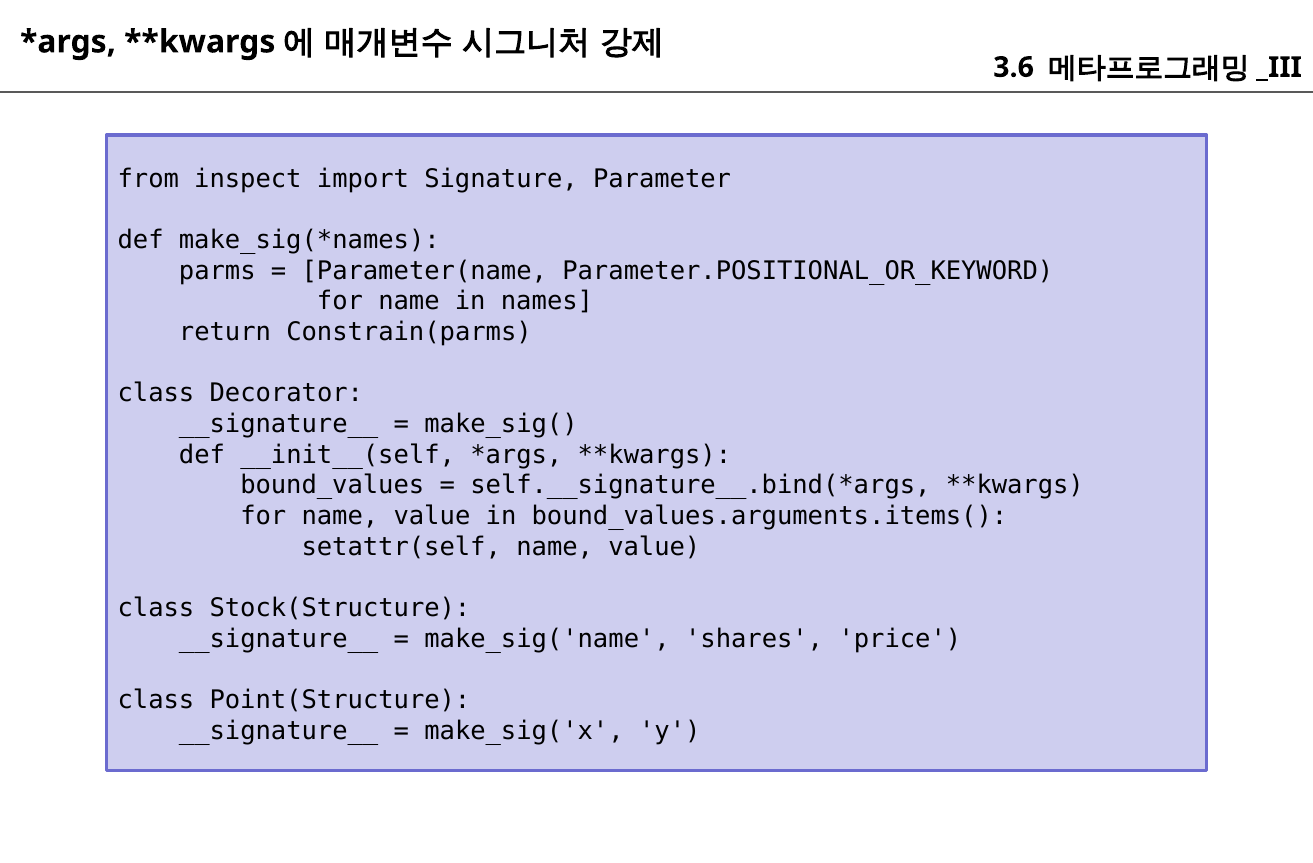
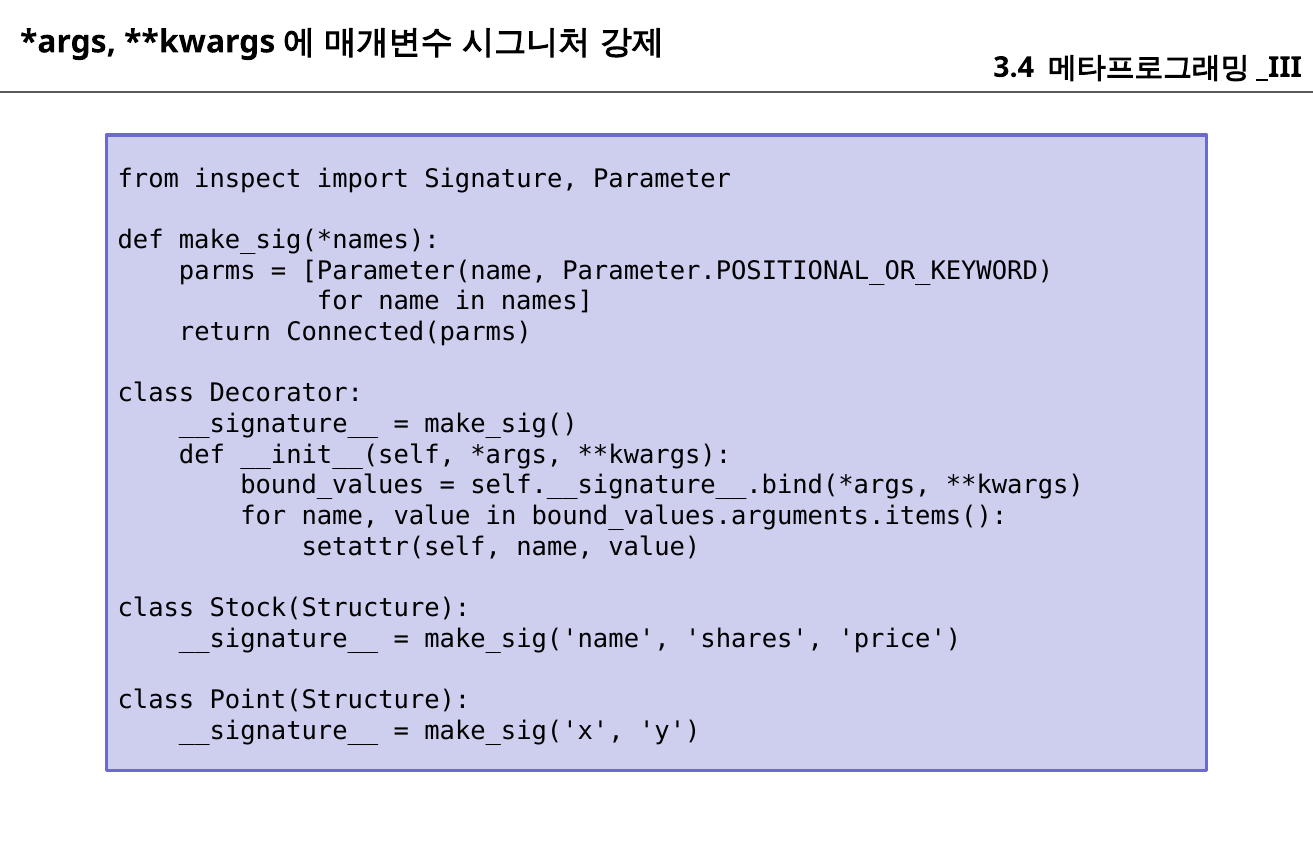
3.6: 3.6 -> 3.4
Constrain(parms: Constrain(parms -> Connected(parms
